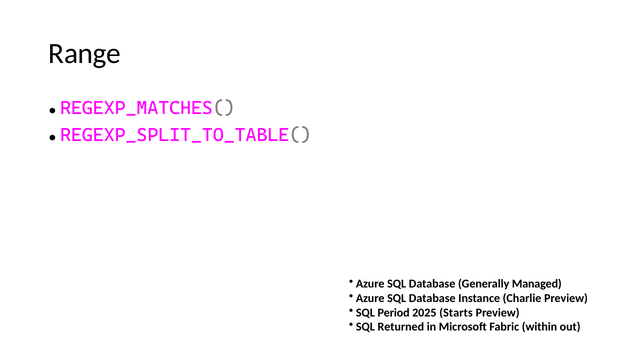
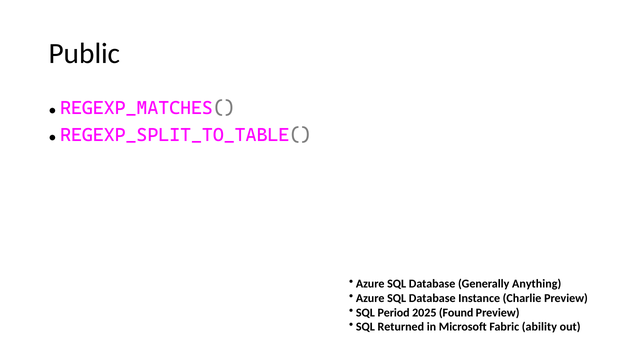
Range: Range -> Public
Managed: Managed -> Anything
Starts: Starts -> Found
within: within -> ability
